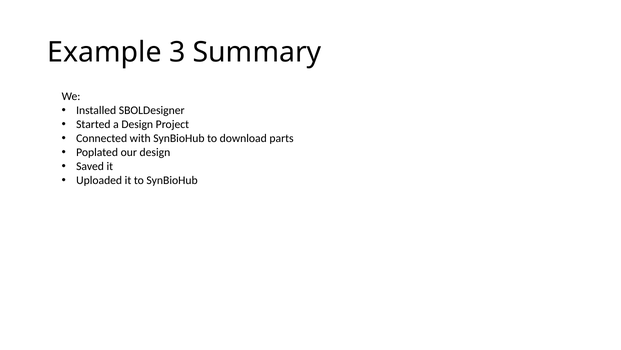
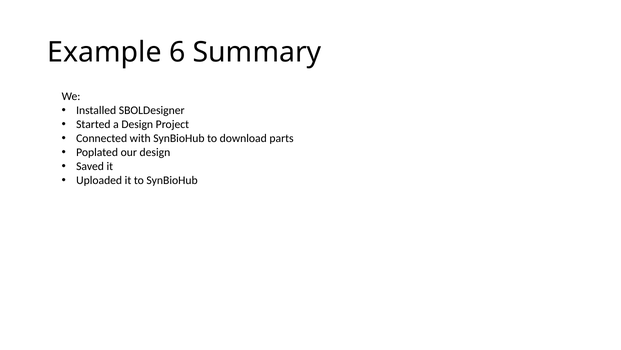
3: 3 -> 6
